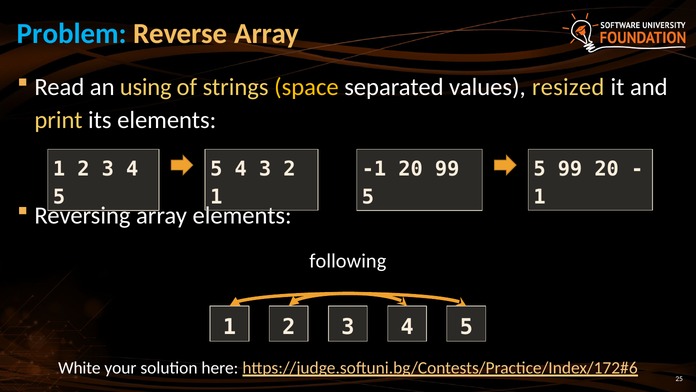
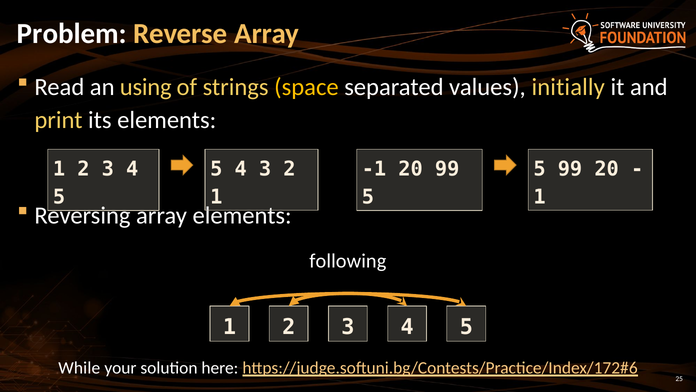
Problem colour: light blue -> white
resized: resized -> initially
White: White -> While
